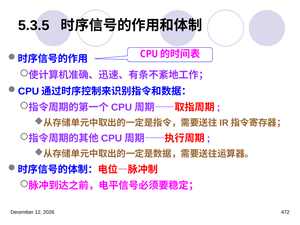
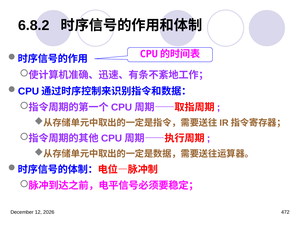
5.3.5: 5.3.5 -> 6.8.2
